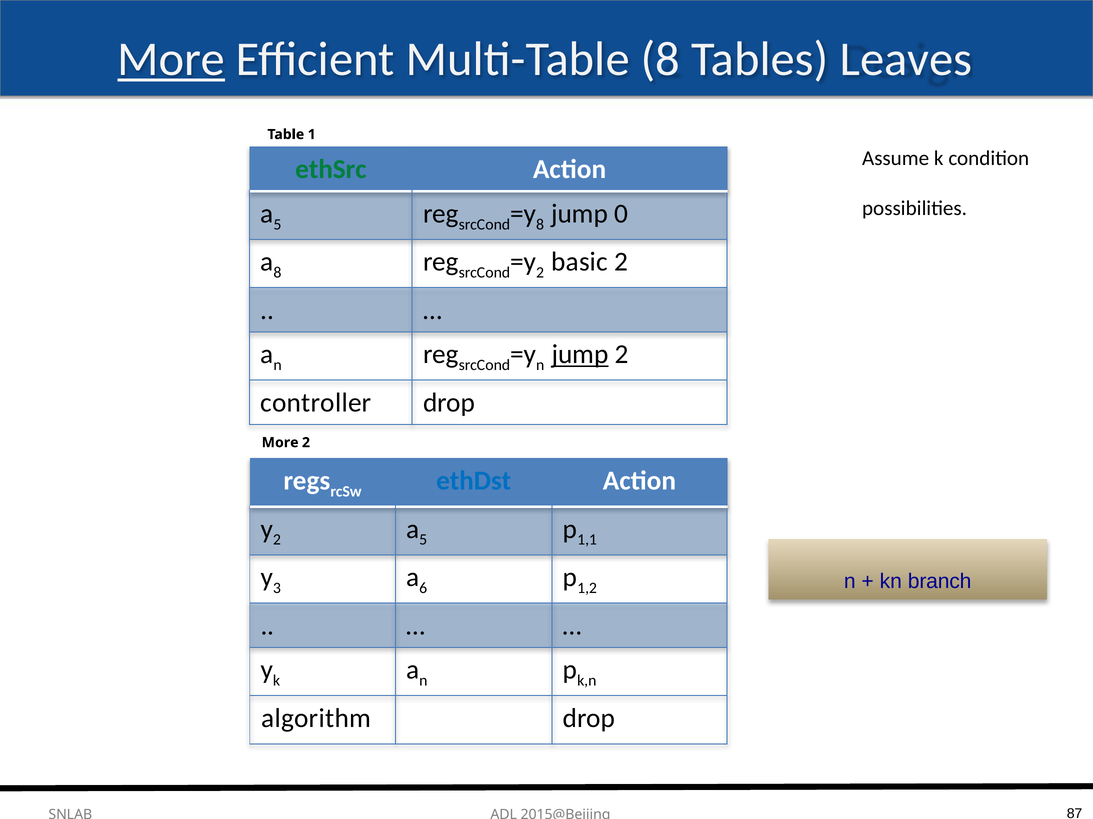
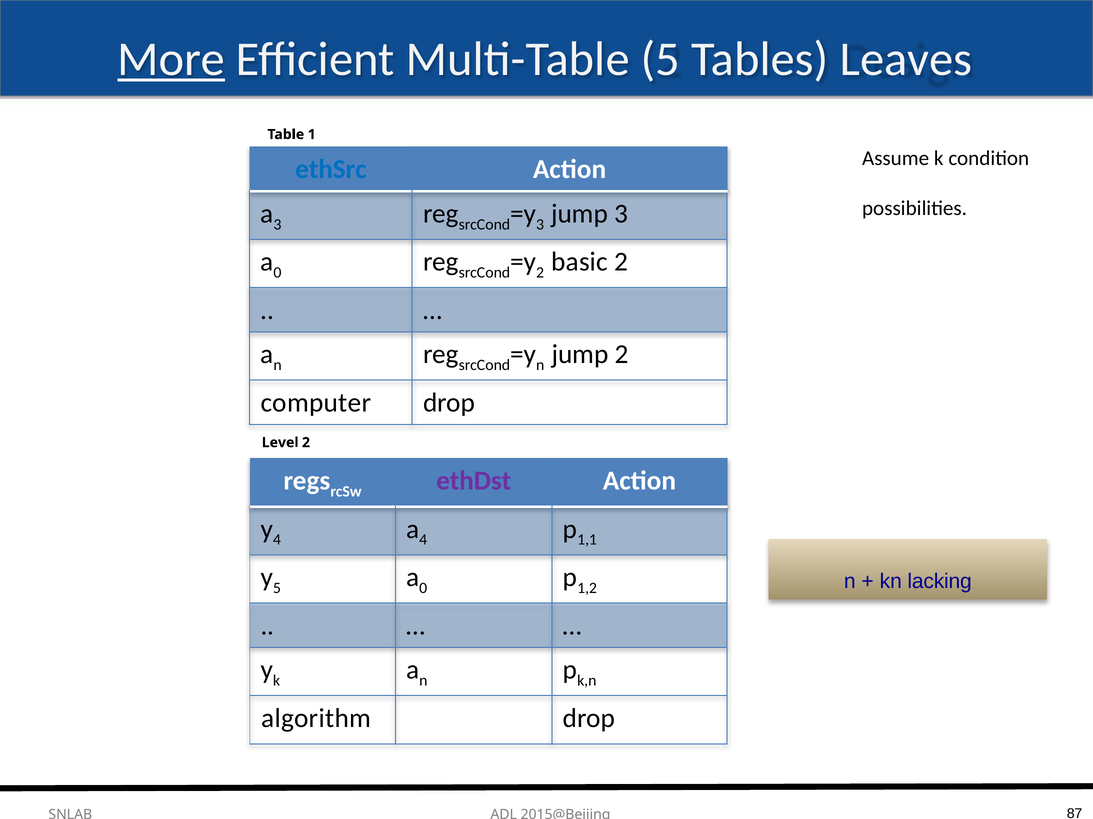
Multi-Table 8: 8 -> 5
ethSrc colour: green -> blue
5 at (277, 225): 5 -> 3
8 at (540, 225): 8 -> 3
jump 0: 0 -> 3
8 at (277, 273): 8 -> 0
jump at (580, 355) underline: present -> none
controller: controller -> computer
More at (280, 443): More -> Level
ethDst colour: blue -> purple
2 at (277, 540): 2 -> 4
5 at (423, 540): 5 -> 4
3 at (277, 589): 3 -> 5
6 at (423, 589): 6 -> 0
branch: branch -> lacking
